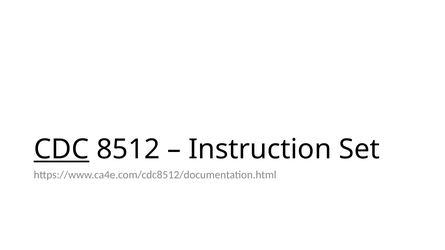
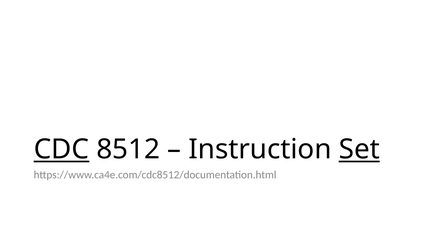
Set underline: none -> present
